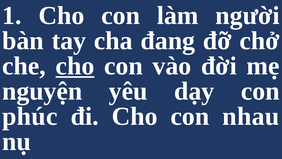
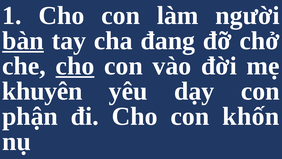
bàn underline: none -> present
nguyện: nguyện -> khuyên
phúc: phúc -> phận
nhau: nhau -> khốn
